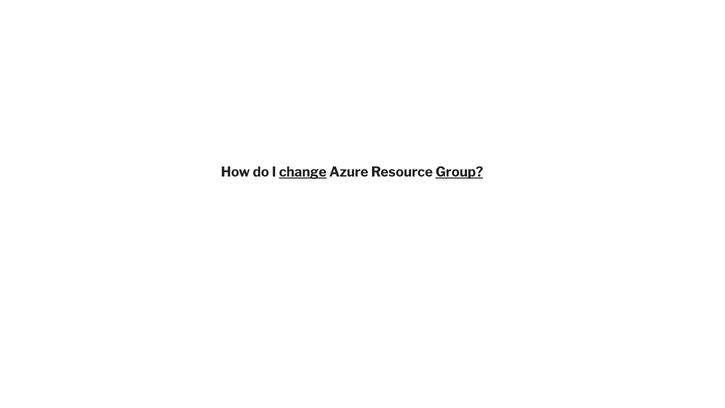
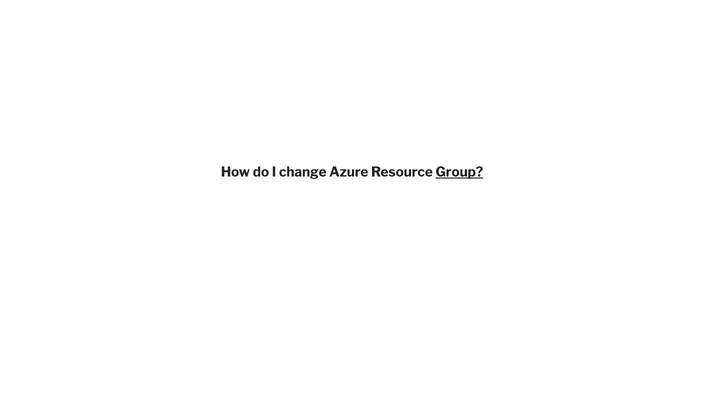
change underline: present -> none
